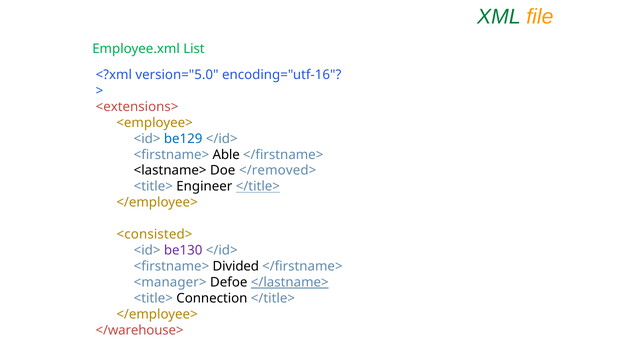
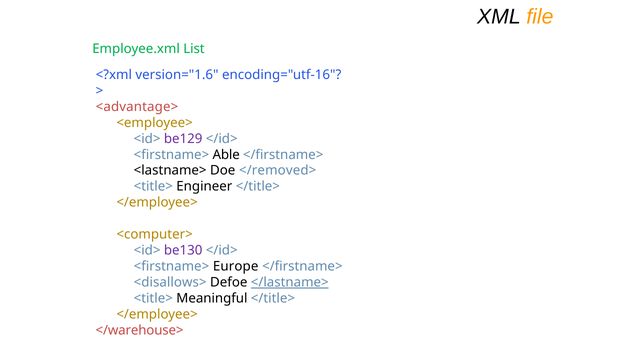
XML colour: green -> black
version="5.0: version="5.0 -> version="1.6
<extensions>: <extensions> -> <advantage>
be129 colour: blue -> purple
</title> at (258, 187) underline: present -> none
<consisted>: <consisted> -> <computer>
Divided: Divided -> Europe
<manager>: <manager> -> <disallows>
Connection: Connection -> Meaningful
